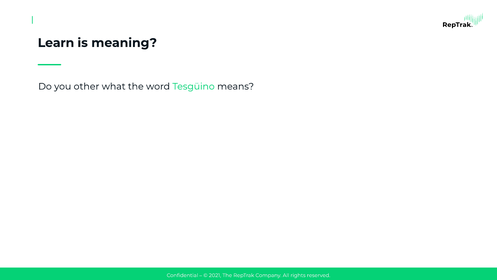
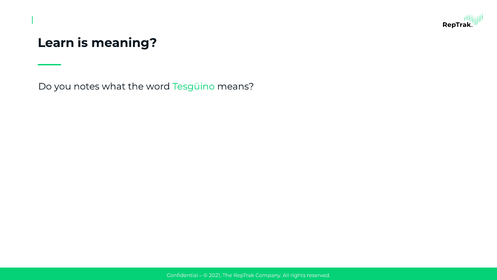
other: other -> notes
